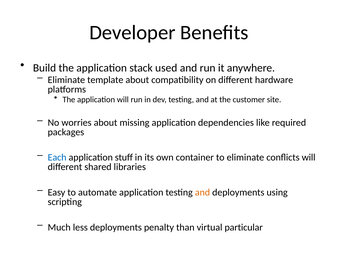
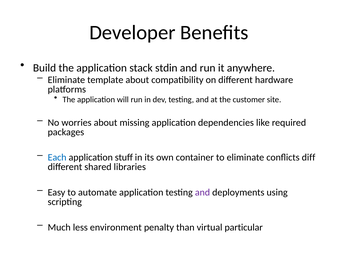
used: used -> stdin
conflicts will: will -> diff
and at (202, 193) colour: orange -> purple
less deployments: deployments -> environment
